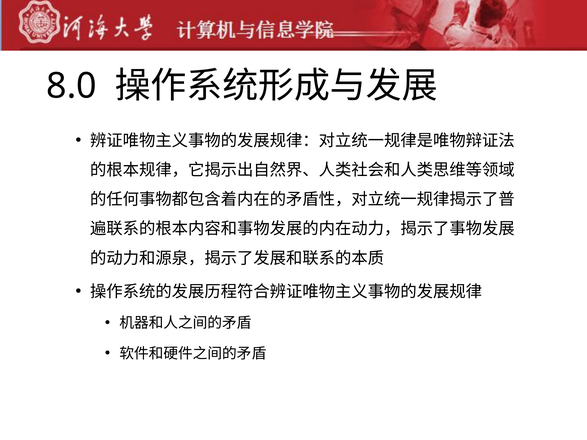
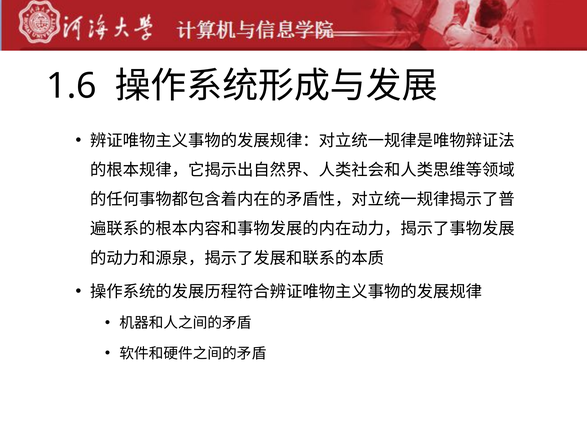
8.0: 8.0 -> 1.6
